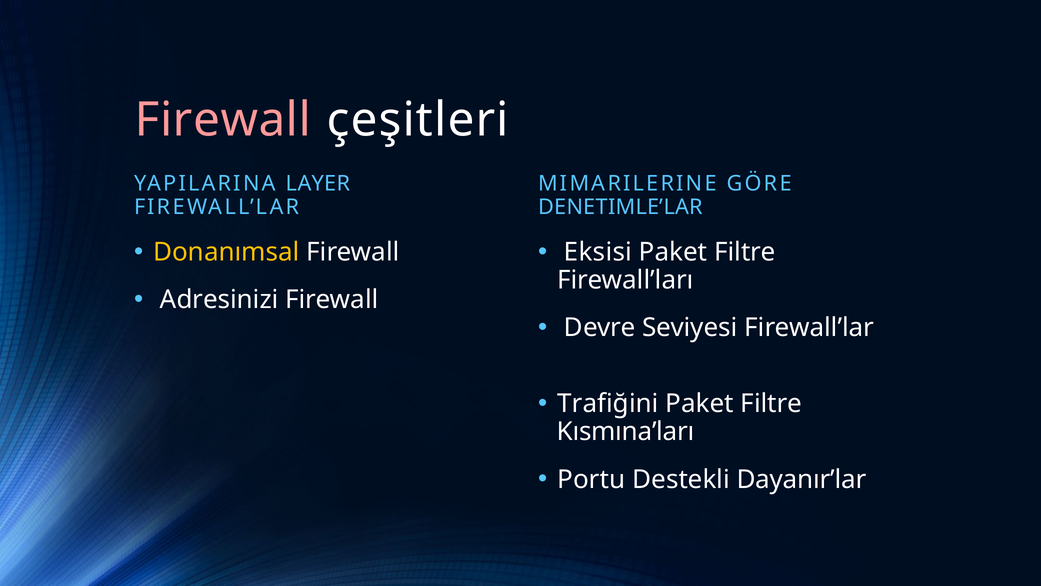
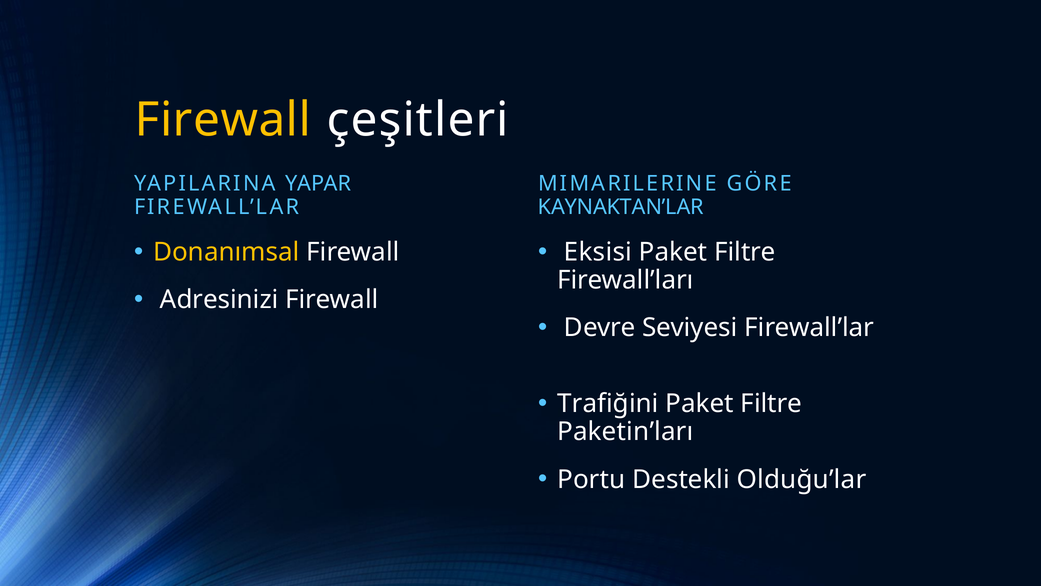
Firewall at (223, 120) colour: pink -> yellow
LAYER: LAYER -> YAPAR
DENETIMLE’LAR: DENETIMLE’LAR -> KAYNAKTAN’LAR
Kısmına’ları: Kısmına’ları -> Paketin’ları
Dayanır’lar: Dayanır’lar -> Olduğu’lar
